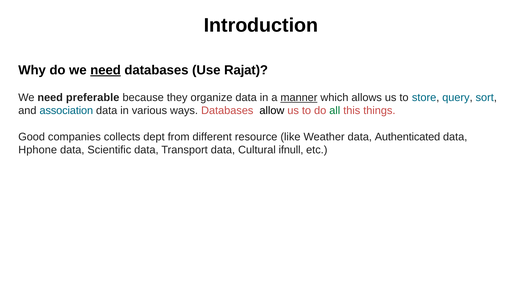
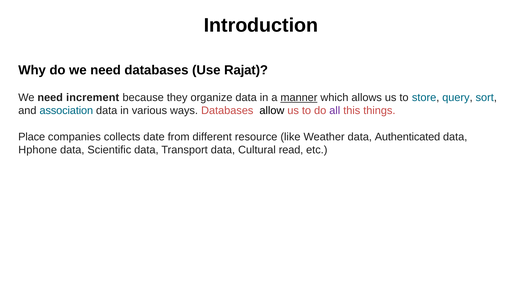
need at (106, 70) underline: present -> none
preferable: preferable -> increment
all colour: green -> purple
Good: Good -> Place
dept: dept -> date
ifnull: ifnull -> read
